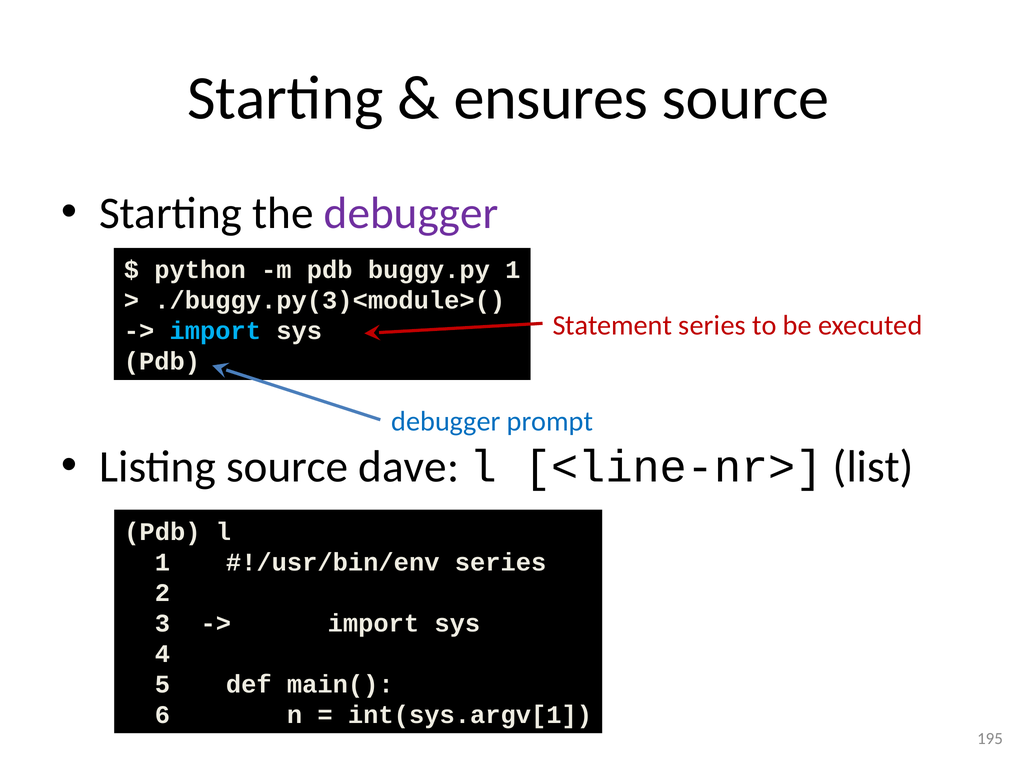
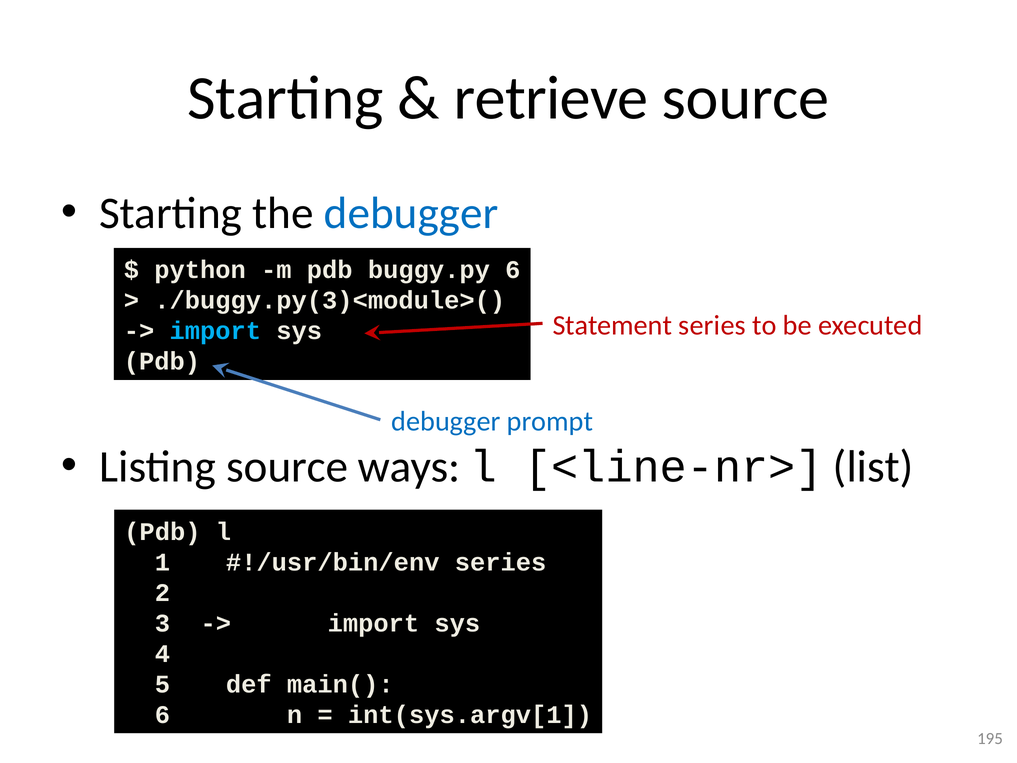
ensures: ensures -> retrieve
debugger at (411, 213) colour: purple -> blue
buggy.py 1: 1 -> 6
dave: dave -> ways
